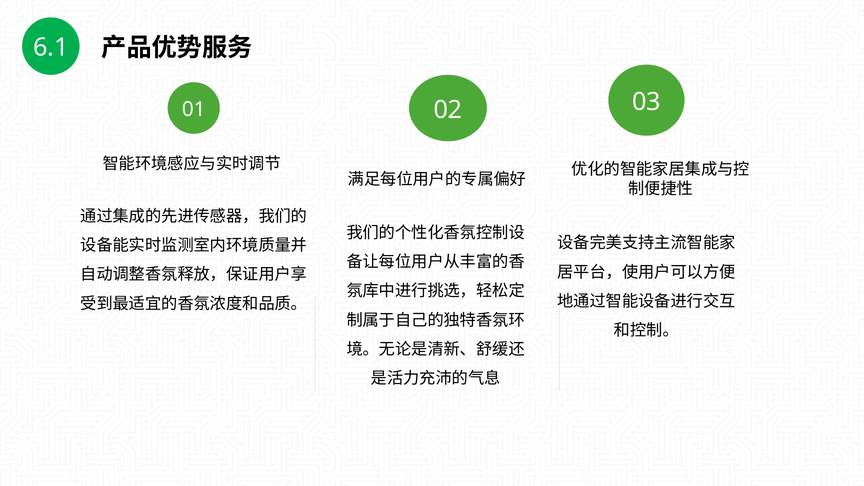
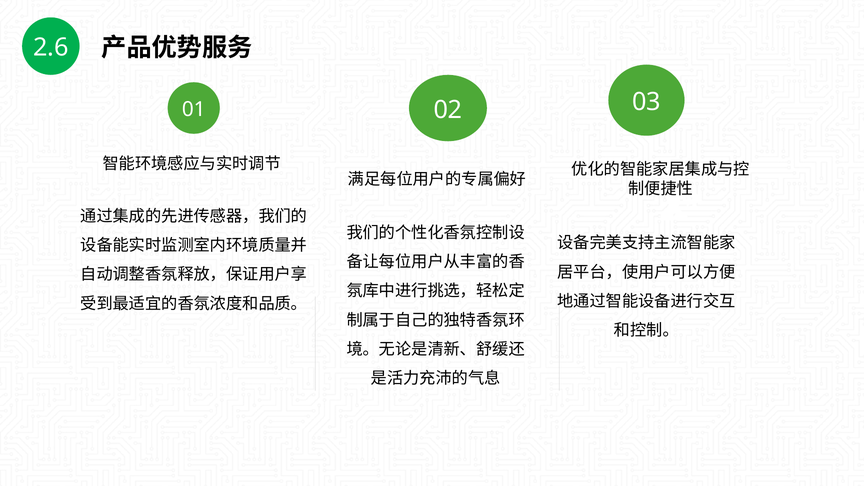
6.1: 6.1 -> 2.6
